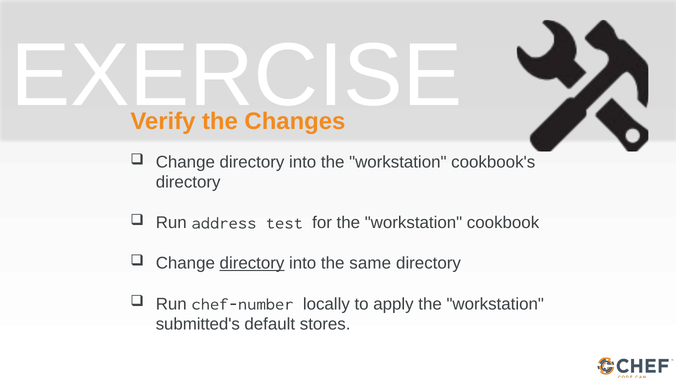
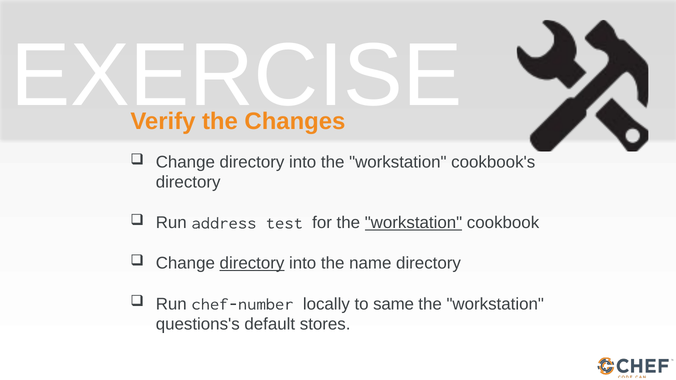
workstation at (413, 223) underline: none -> present
same: same -> name
apply: apply -> same
submitted's: submitted's -> questions's
